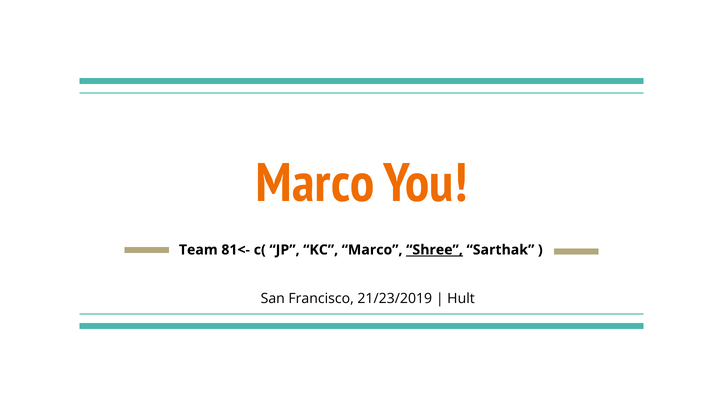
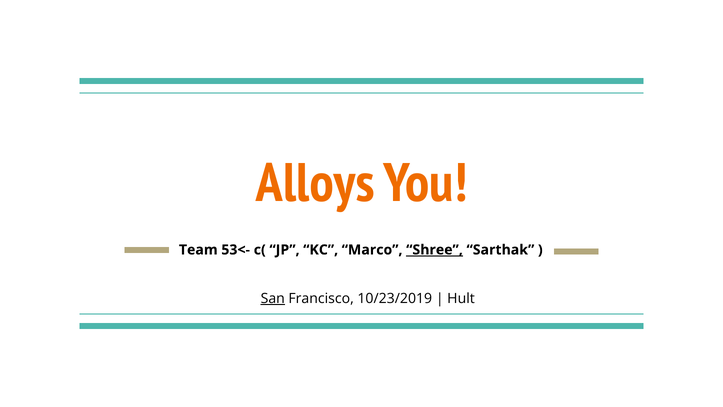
Marco at (315, 183): Marco -> Alloys
81<-: 81<- -> 53<-
San underline: none -> present
21/23/2019: 21/23/2019 -> 10/23/2019
